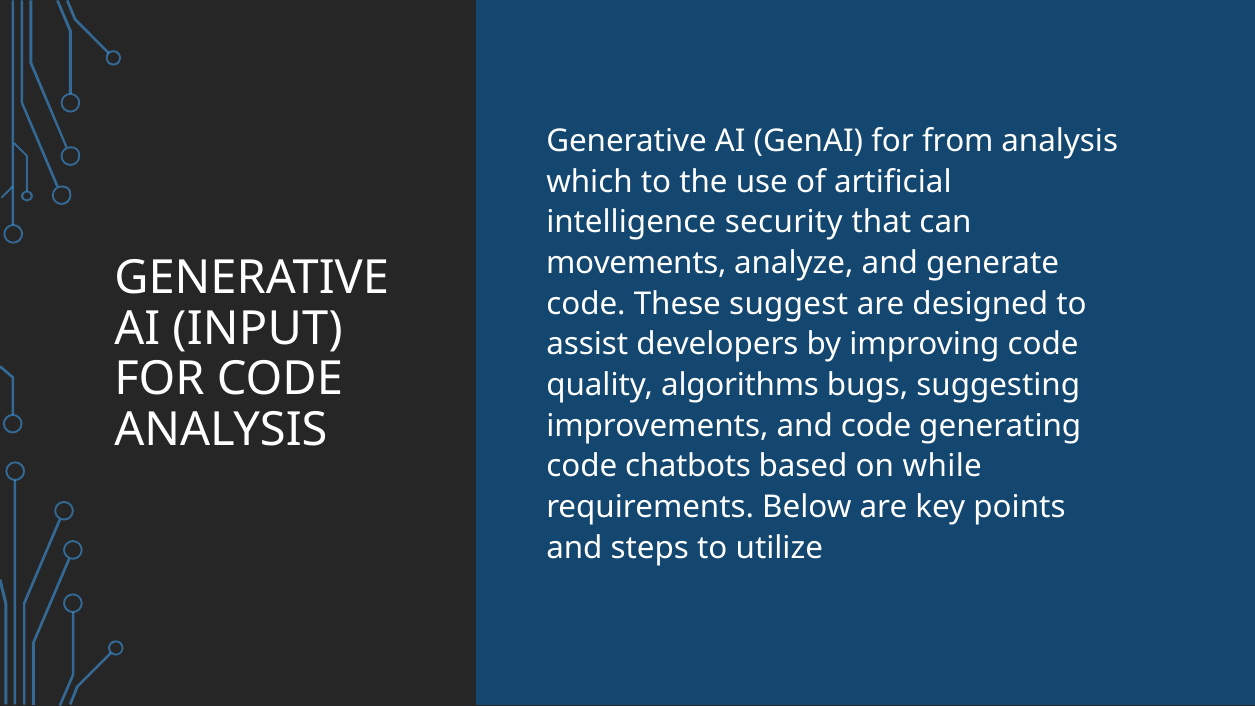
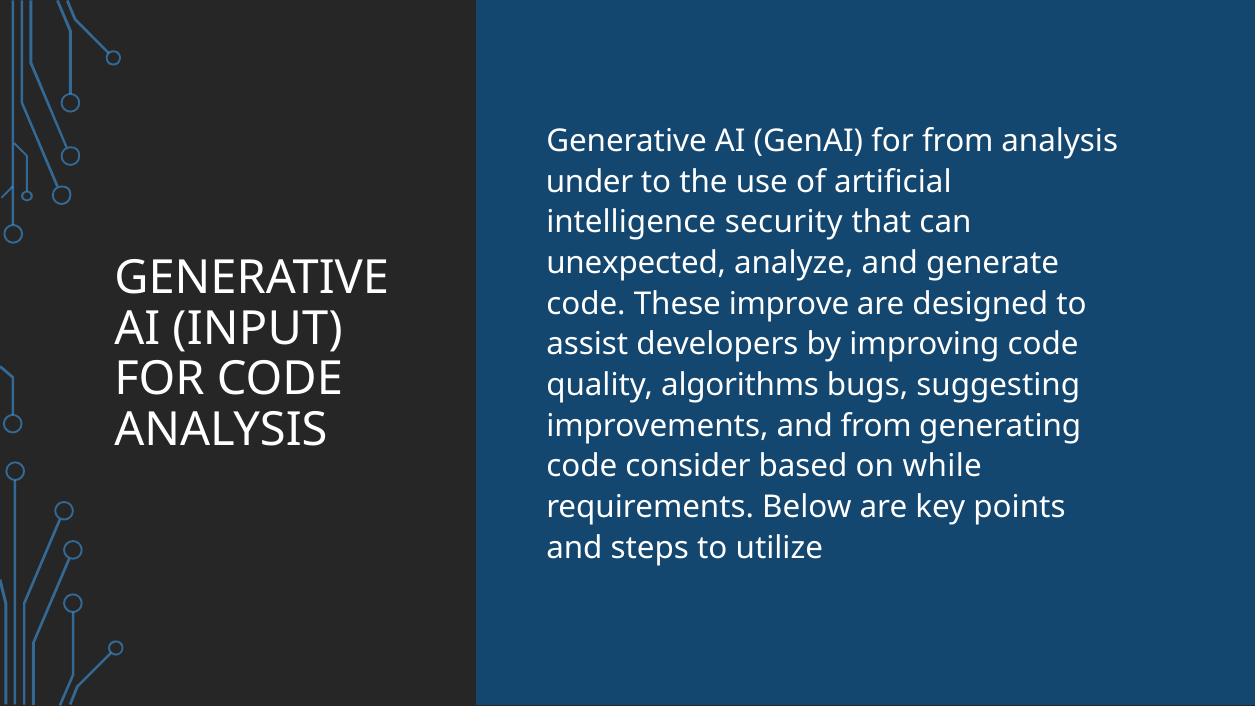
which: which -> under
movements: movements -> unexpected
suggest: suggest -> improve
and code: code -> from
chatbots: chatbots -> consider
